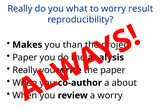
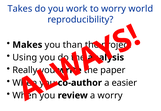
Really at (20, 9): Really -> Takes
what: what -> work
result: result -> world
Paper at (25, 58): Paper -> Using
about: about -> easier
